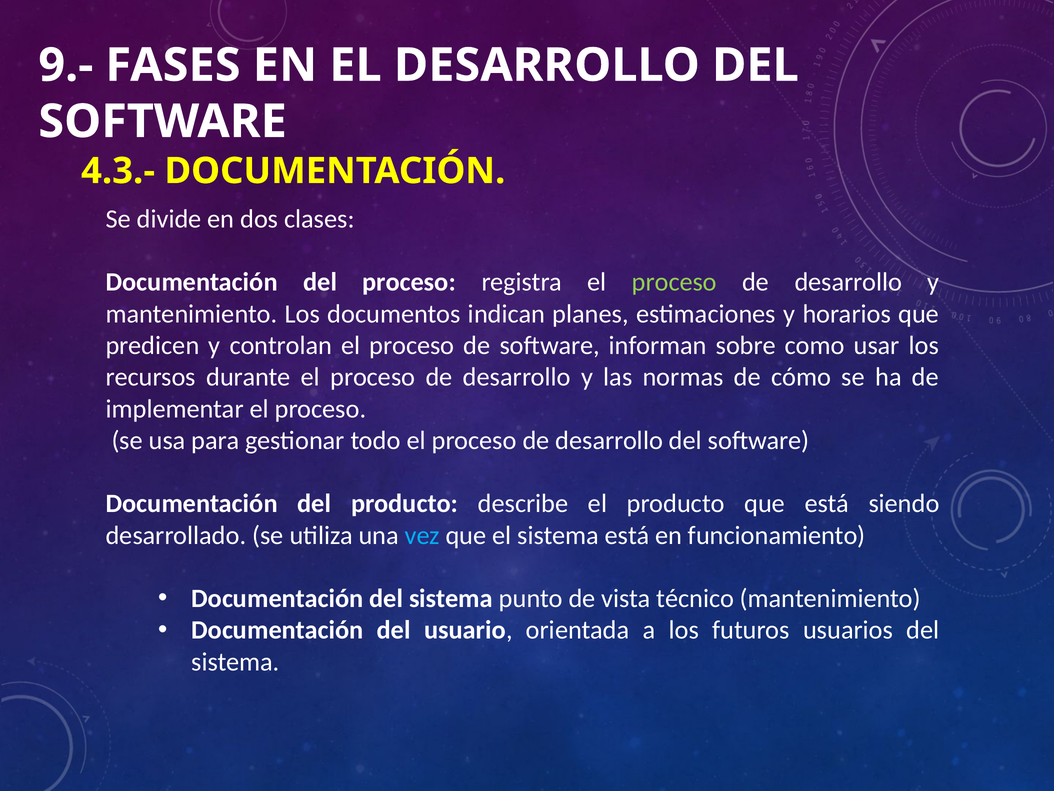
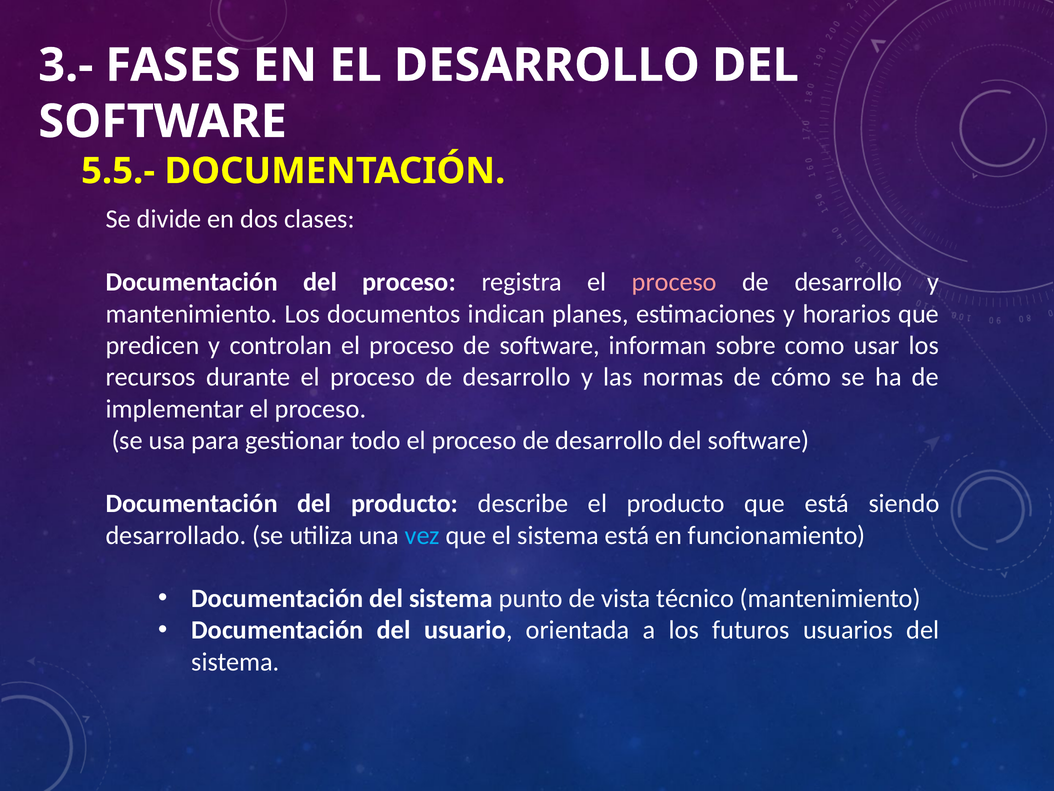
9.-: 9.- -> 3.-
4.3.-: 4.3.- -> 5.5.-
proceso at (674, 282) colour: light green -> pink
